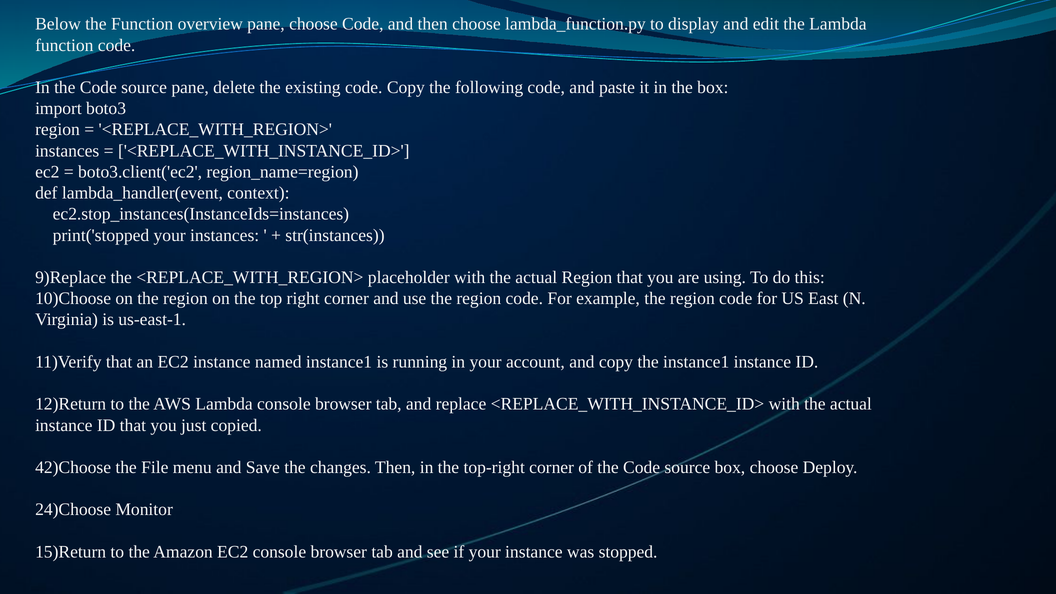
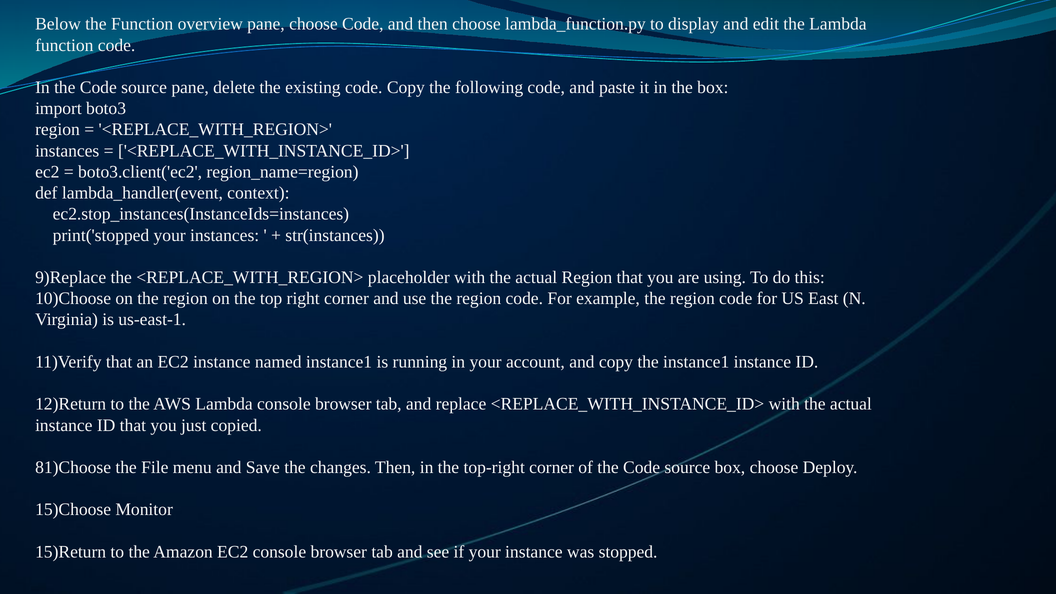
42)Choose: 42)Choose -> 81)Choose
24)Choose: 24)Choose -> 15)Choose
